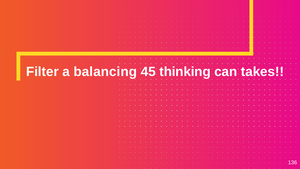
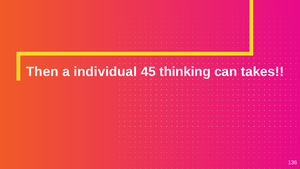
Filter: Filter -> Then
balancing: balancing -> individual
